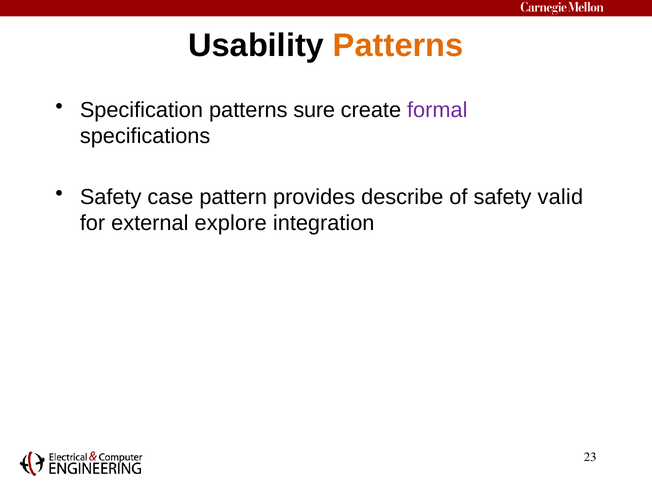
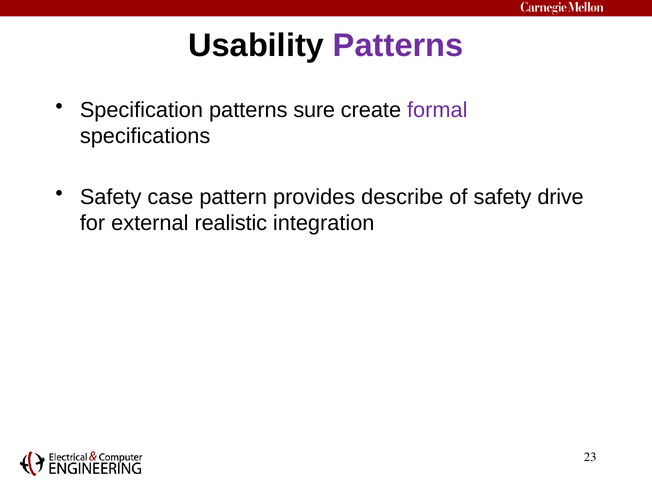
Patterns at (398, 46) colour: orange -> purple
valid: valid -> drive
explore: explore -> realistic
